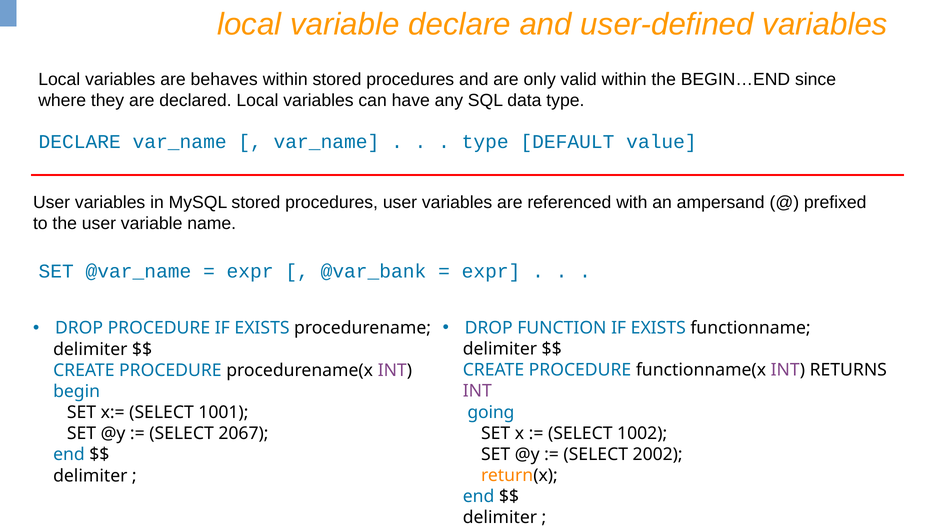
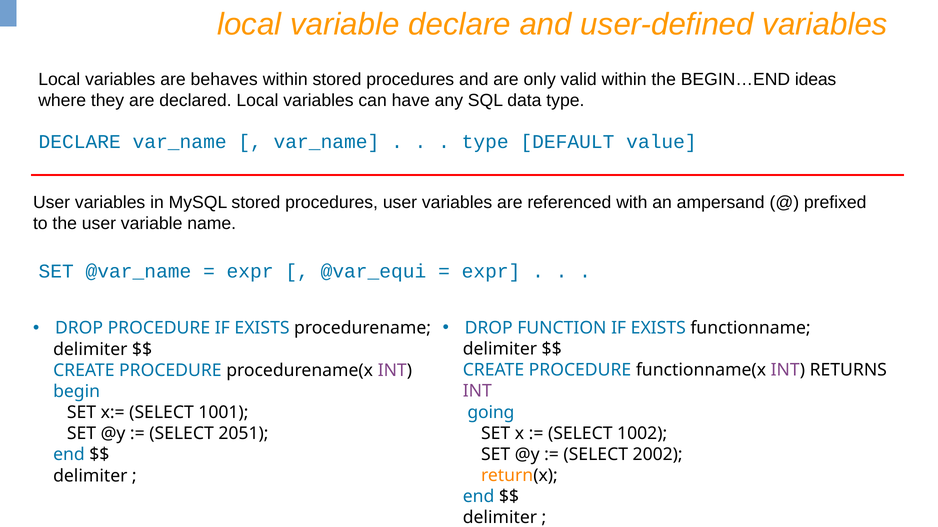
since: since -> ideas
@var_bank: @var_bank -> @var_equi
2067: 2067 -> 2051
